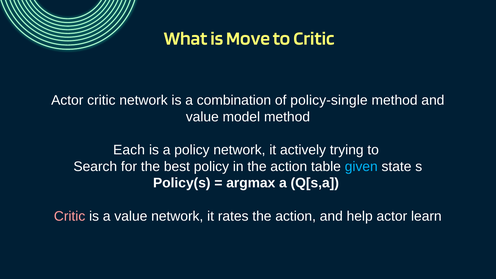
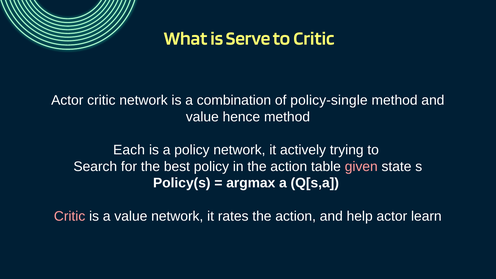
Move: Move -> Serve
model: model -> hence
given colour: light blue -> pink
